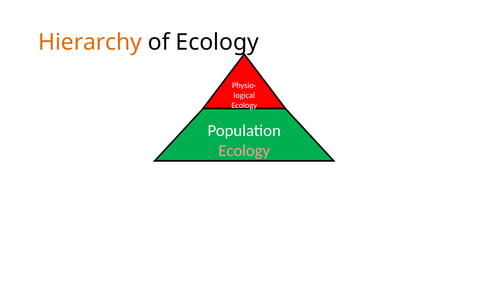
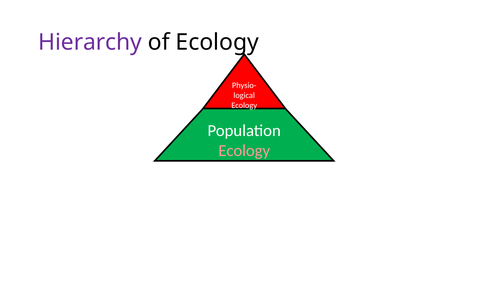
Hierarchy colour: orange -> purple
